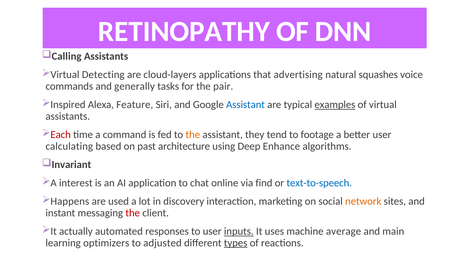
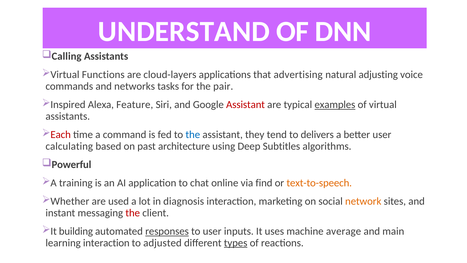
RETINOPATHY: RETINOPATHY -> UNDERSTAND
Detecting: Detecting -> Functions
squashes: squashes -> adjusting
generally: generally -> networks
Assistant at (246, 105) colour: blue -> red
the at (193, 134) colour: orange -> blue
footage: footage -> delivers
Enhance: Enhance -> Subtitles
Invariant: Invariant -> Powerful
interest: interest -> training
text-to-speech colour: blue -> orange
Happens: Happens -> Whether
discovery: discovery -> diagnosis
actually: actually -> building
responses underline: none -> present
inputs underline: present -> none
learning optimizers: optimizers -> interaction
